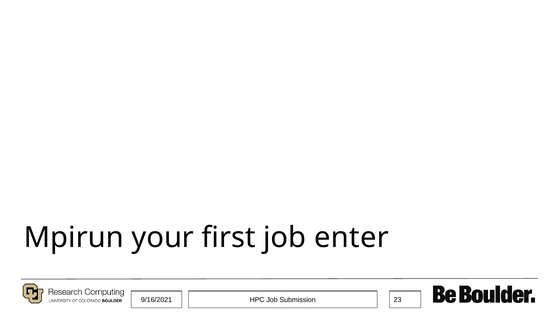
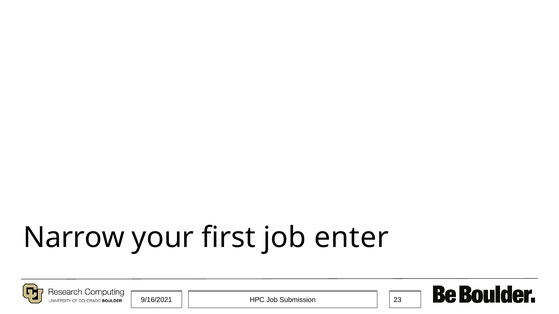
Mpirun: Mpirun -> Narrow
